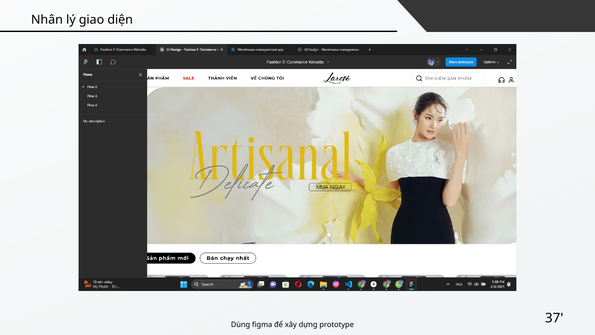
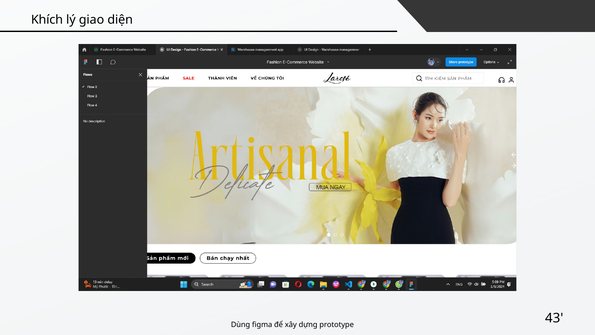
Nhân: Nhân -> Khích
37: 37 -> 43
